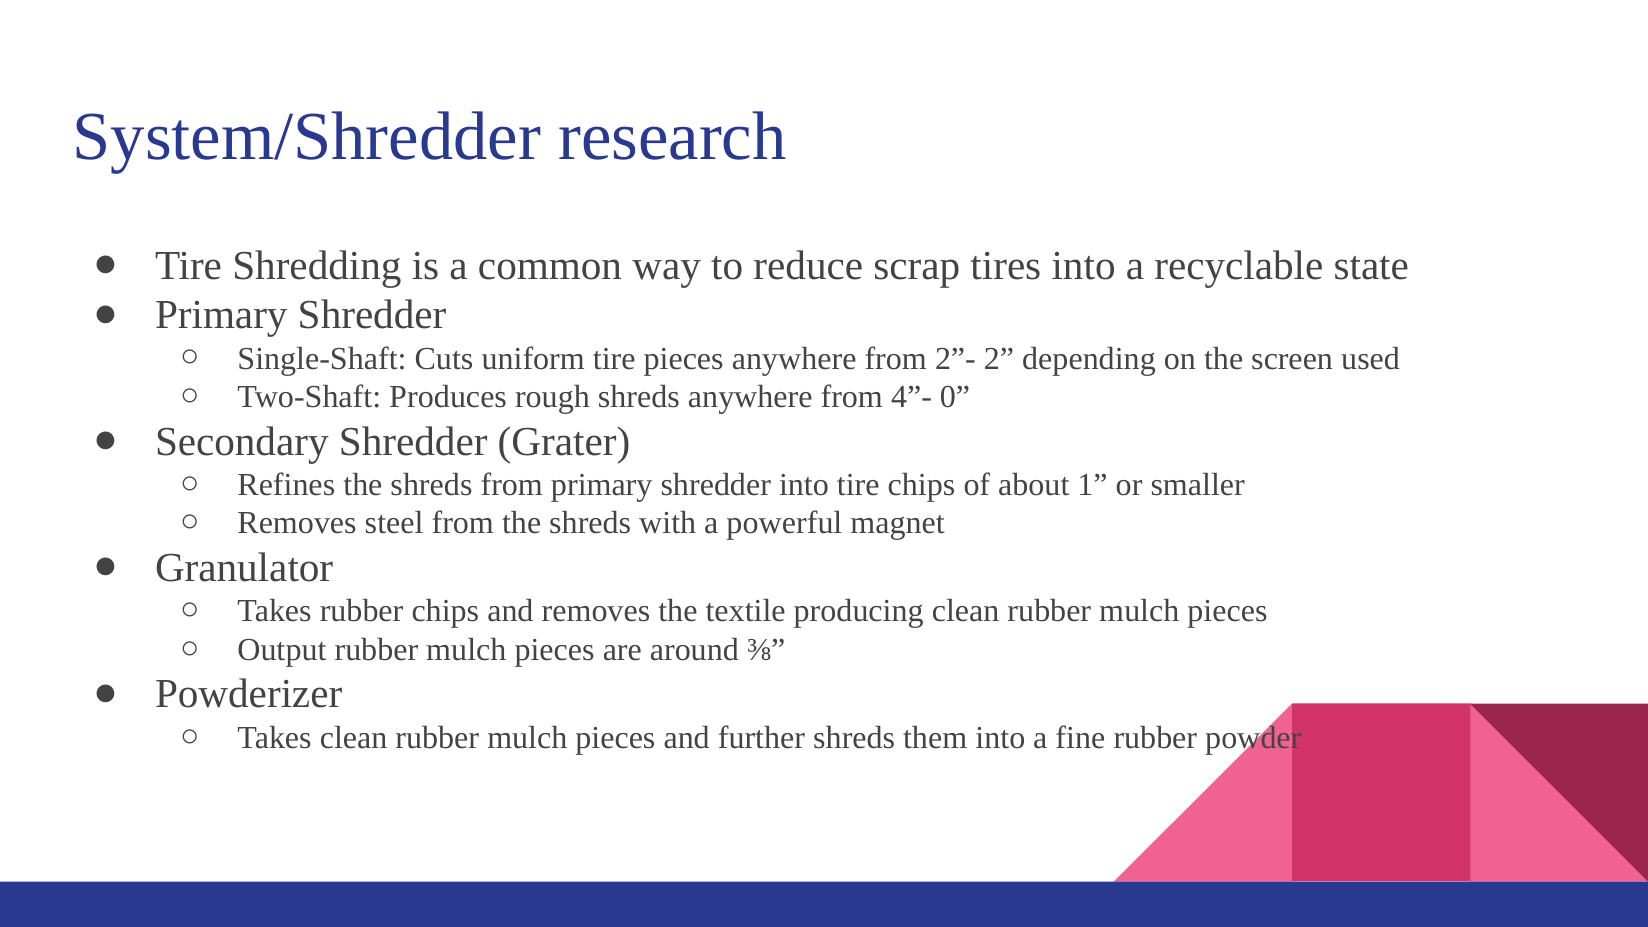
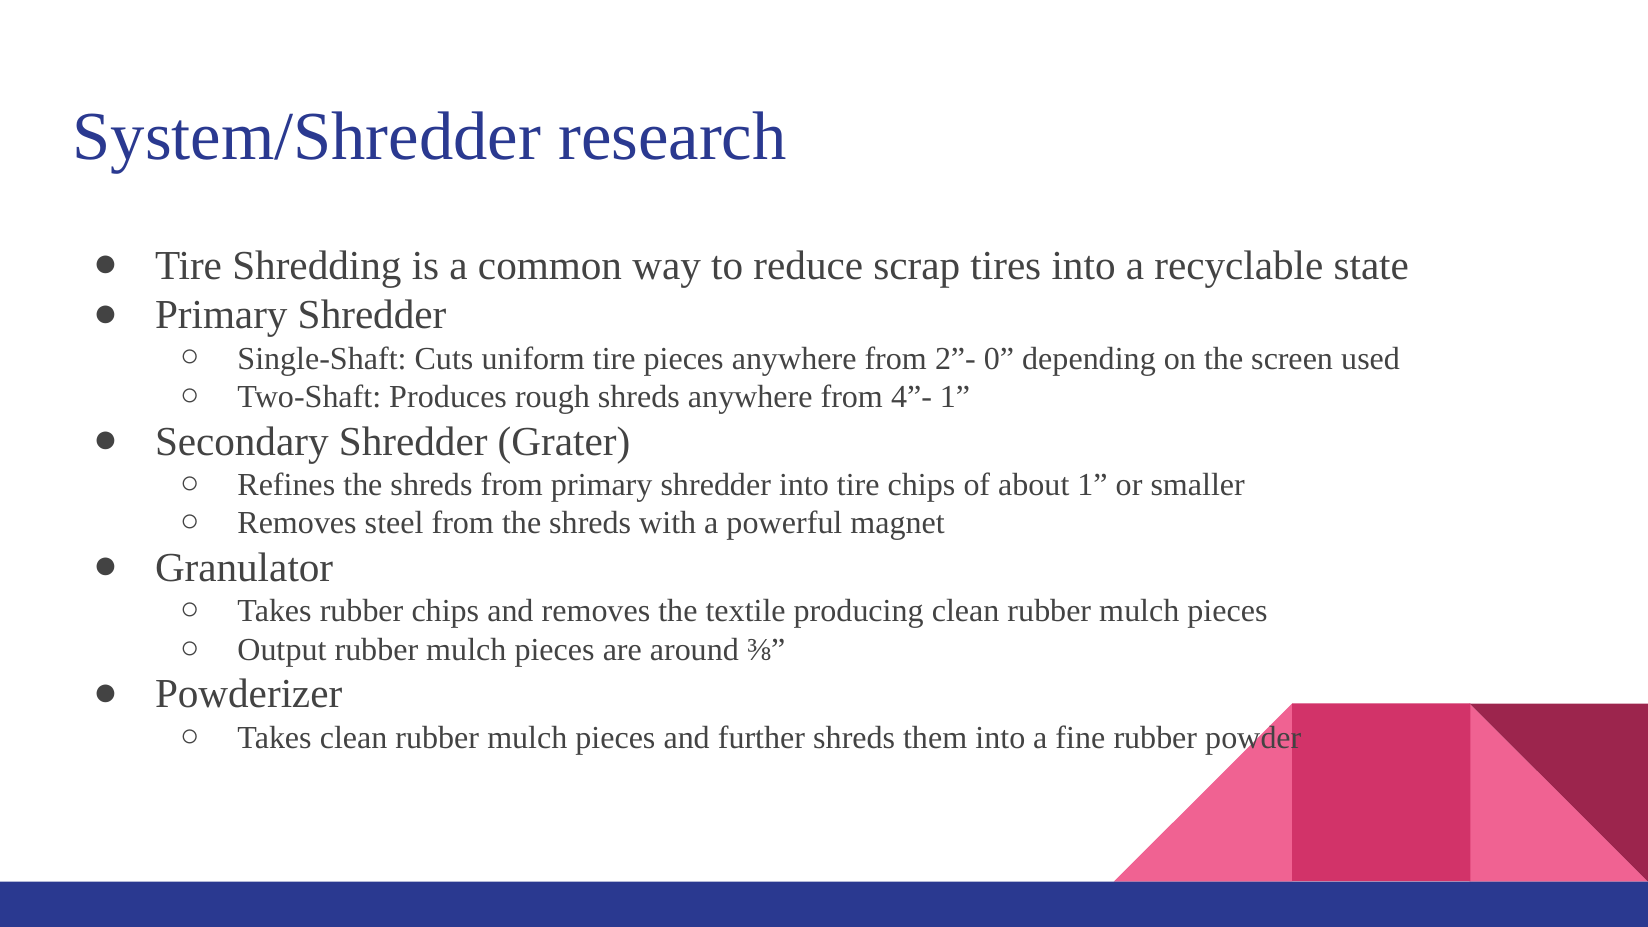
2: 2 -> 0
4”- 0: 0 -> 1
